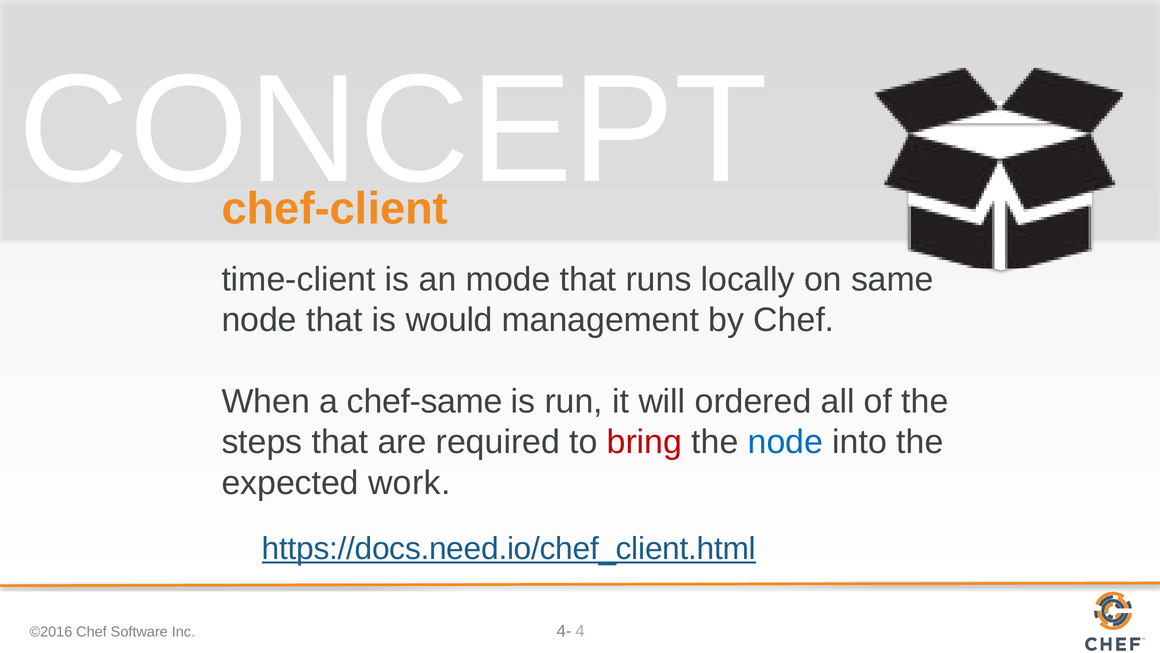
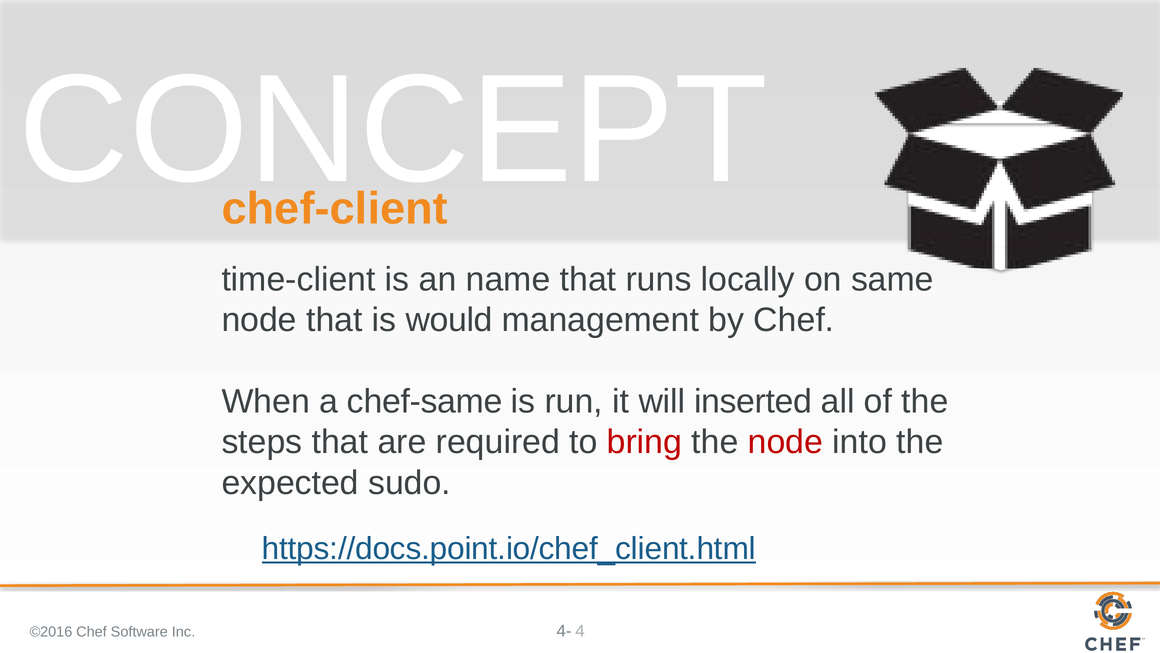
mode: mode -> name
ordered: ordered -> inserted
node at (785, 442) colour: blue -> red
work: work -> sudo
https://docs.need.io/chef_client.html: https://docs.need.io/chef_client.html -> https://docs.point.io/chef_client.html
